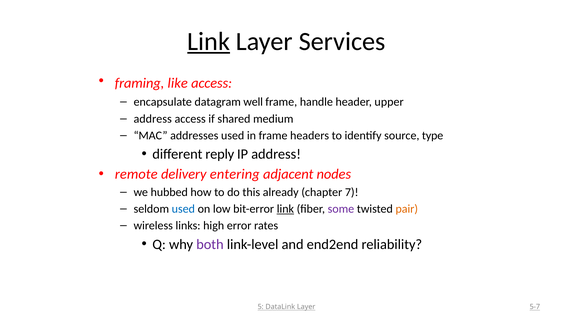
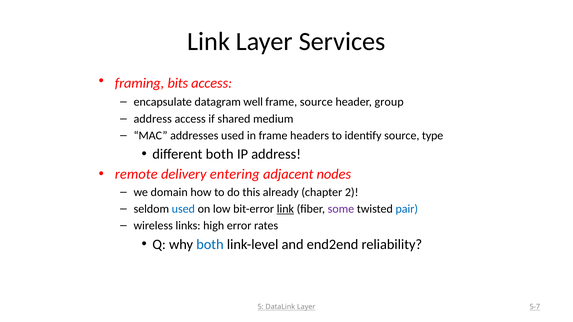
Link at (209, 42) underline: present -> none
like: like -> bits
frame handle: handle -> source
upper: upper -> group
different reply: reply -> both
hubbed: hubbed -> domain
7: 7 -> 2
pair colour: orange -> blue
both at (210, 245) colour: purple -> blue
